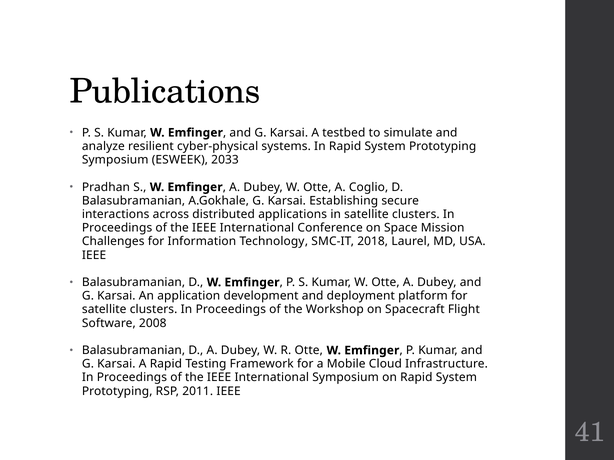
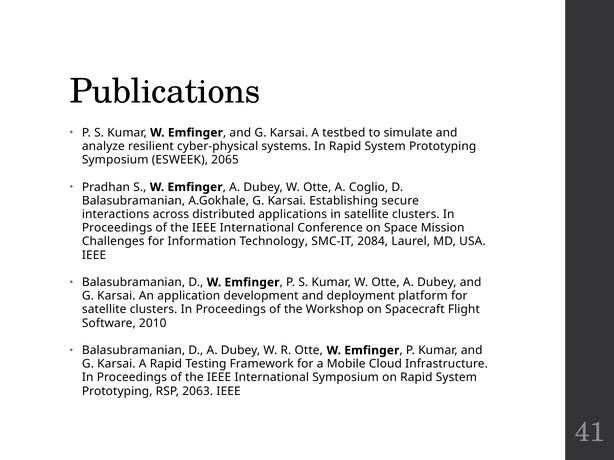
2033: 2033 -> 2065
2018: 2018 -> 2084
2008: 2008 -> 2010
2011: 2011 -> 2063
